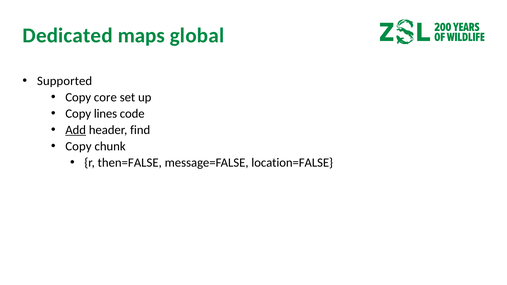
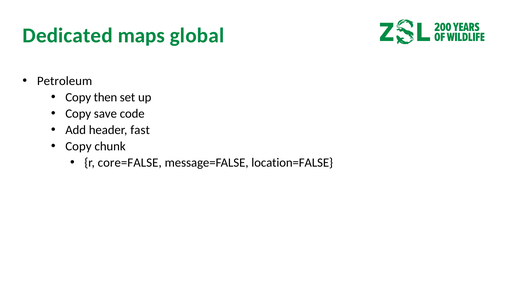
Supported: Supported -> Petroleum
core: core -> then
lines: lines -> save
Add underline: present -> none
find: find -> fast
then=FALSE: then=FALSE -> core=FALSE
